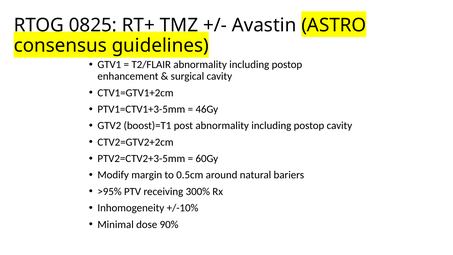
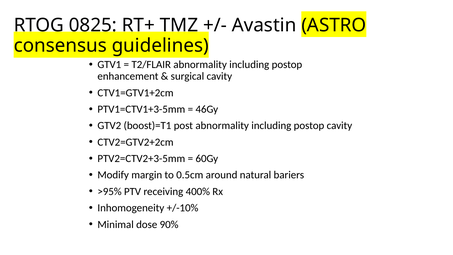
300%: 300% -> 400%
